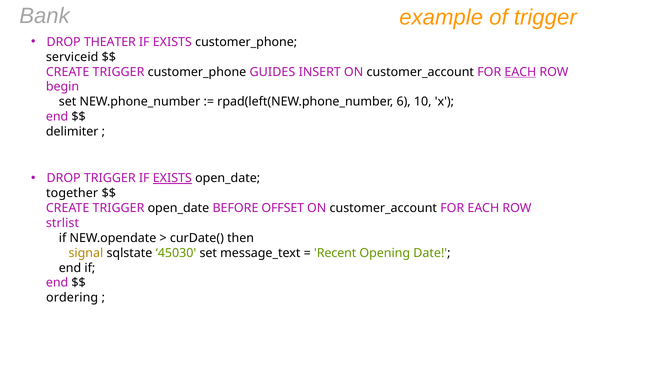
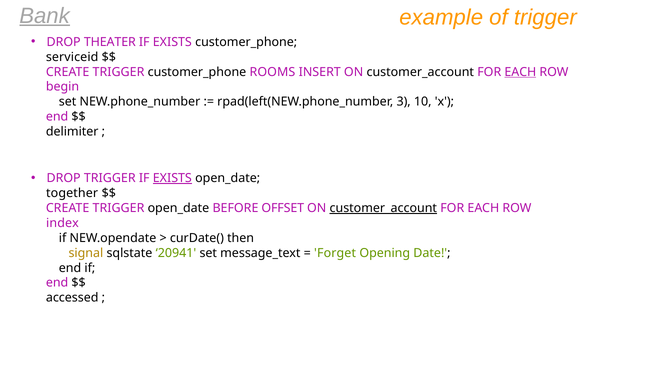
Bank underline: none -> present
GUIDES: GUIDES -> ROOMS
6: 6 -> 3
customer_account at (383, 208) underline: none -> present
strlist: strlist -> index
45030: 45030 -> 20941
Recent: Recent -> Forget
ordering: ordering -> accessed
